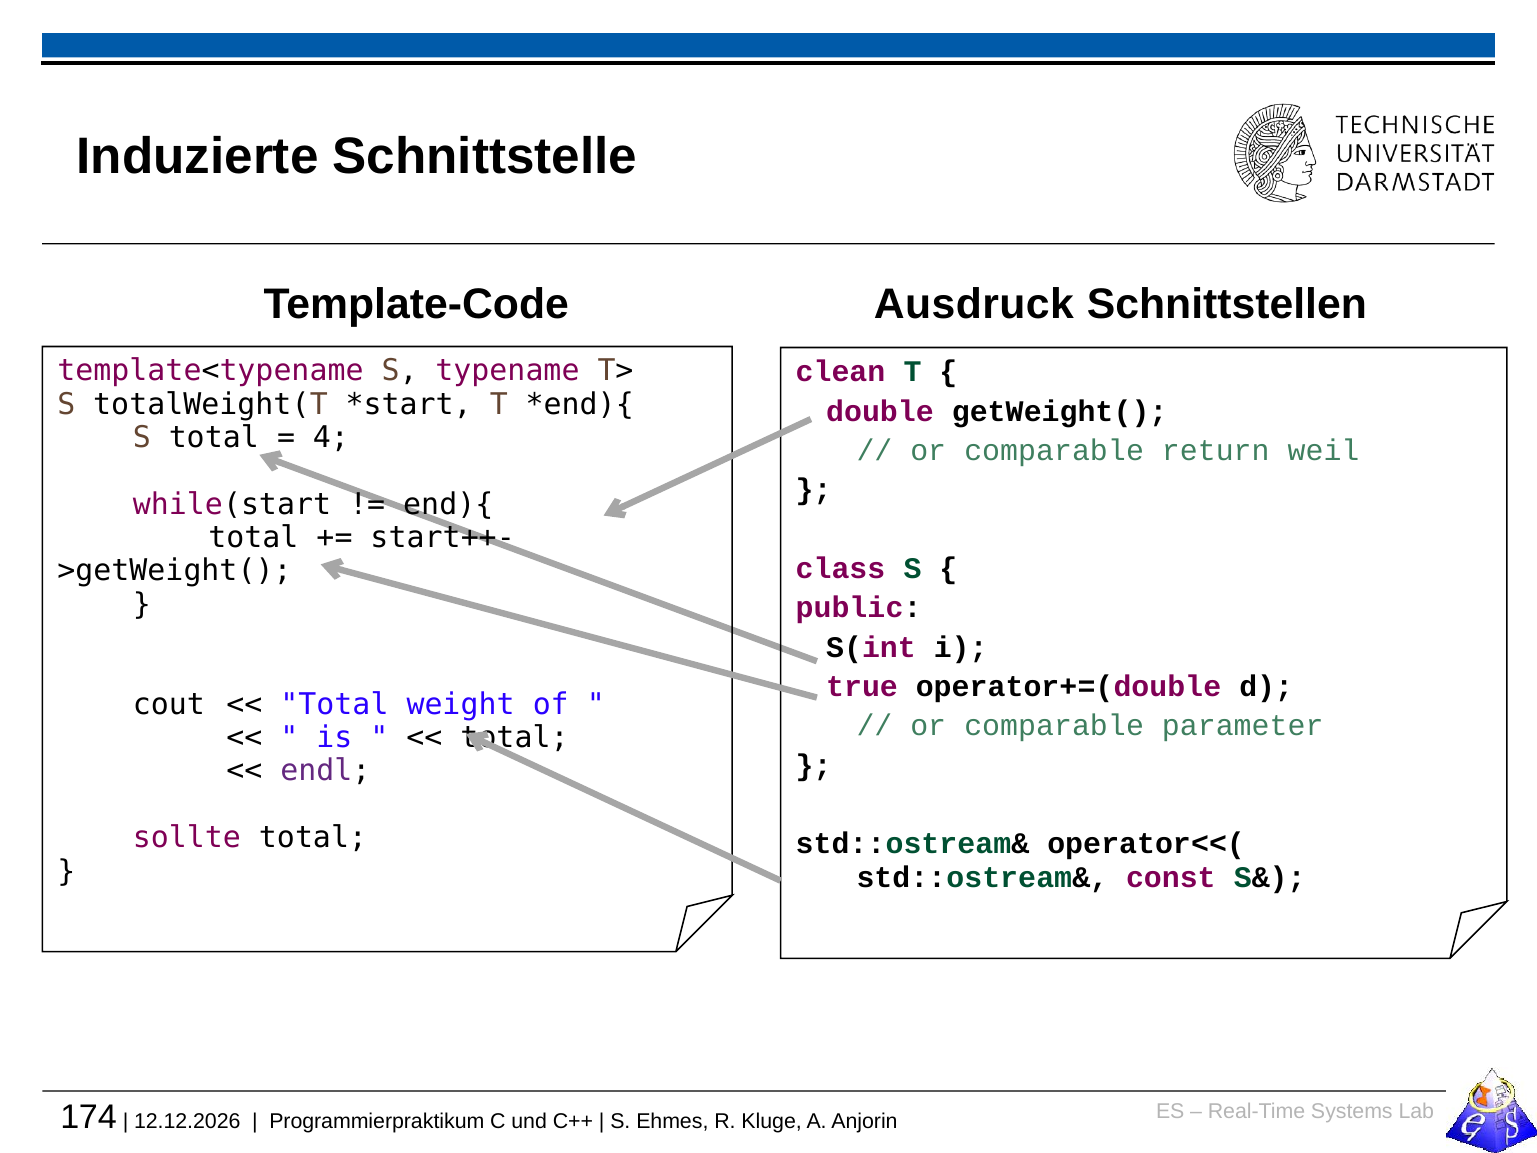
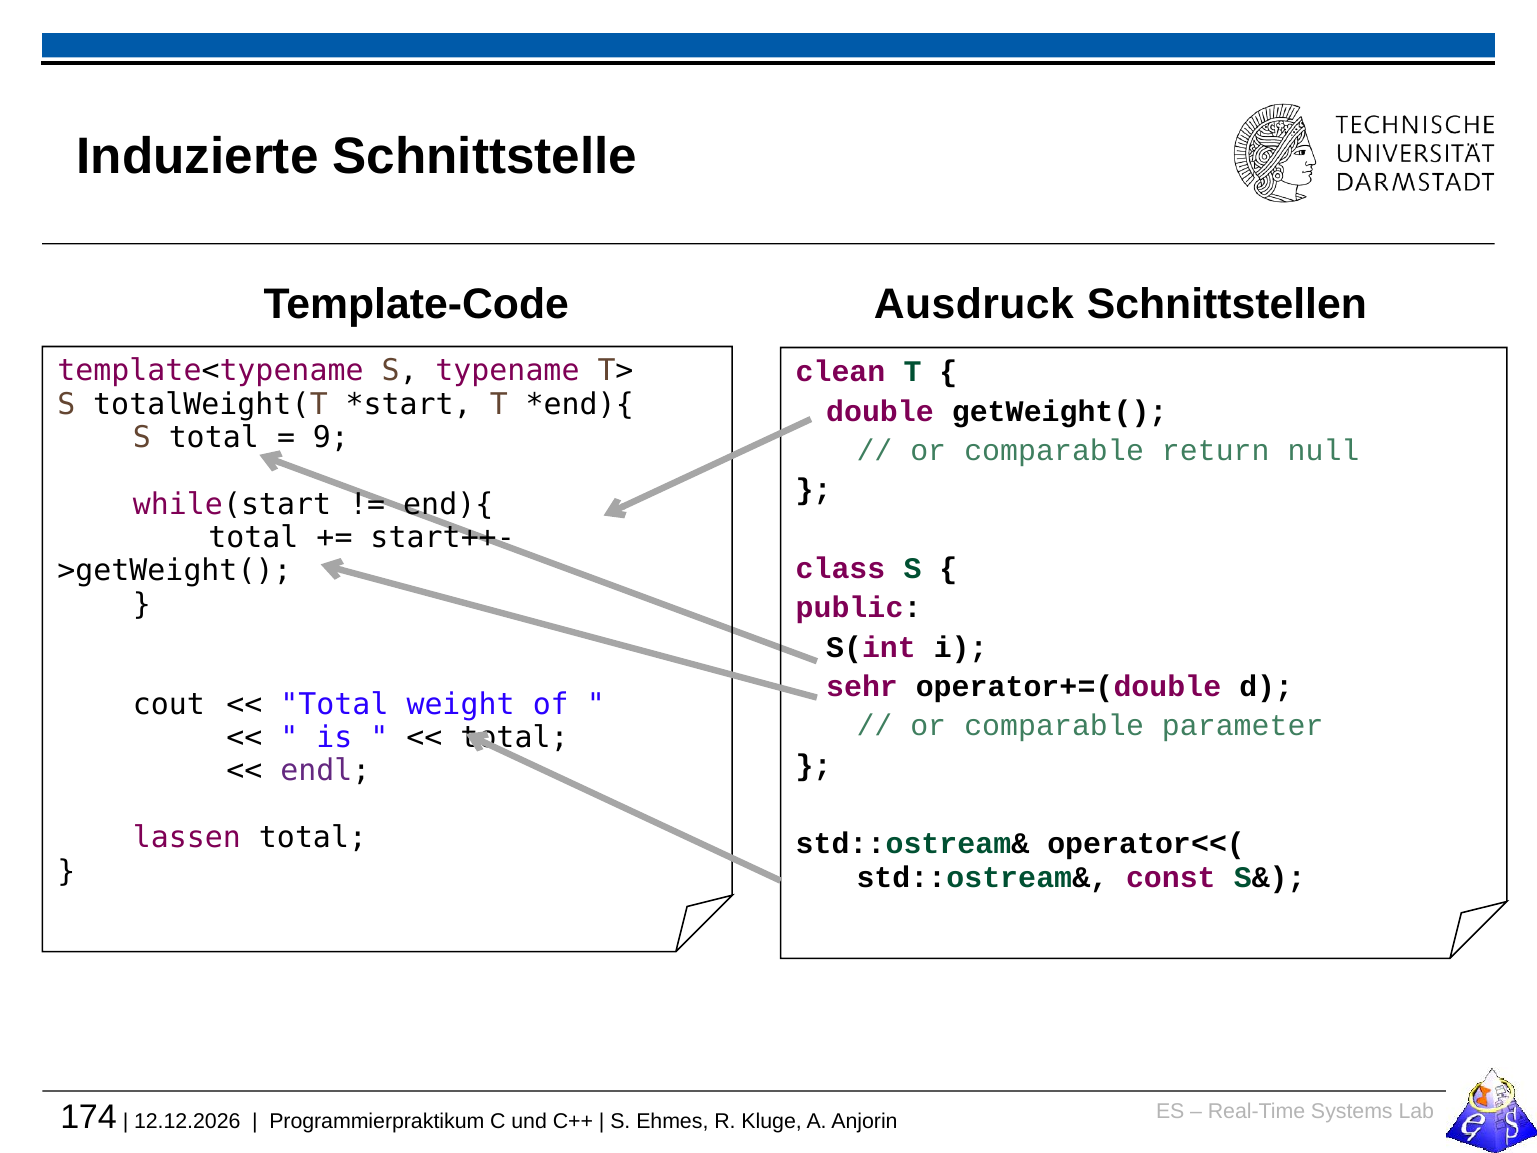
4: 4 -> 9
weil: weil -> null
true: true -> sehr
sollte: sollte -> lassen
